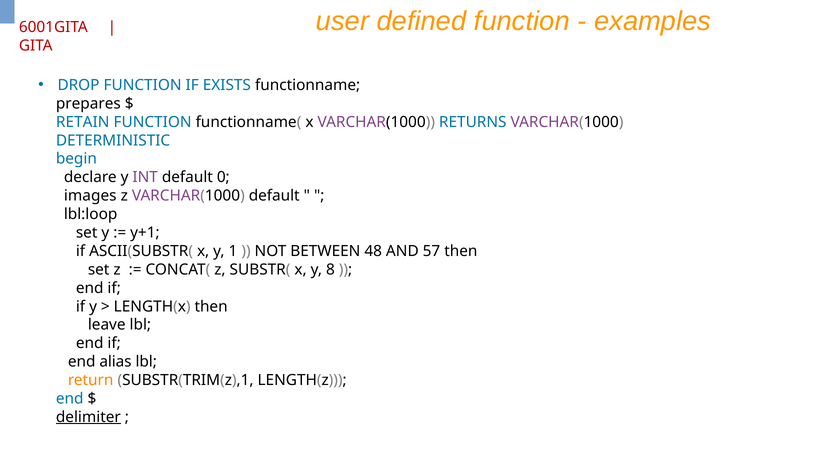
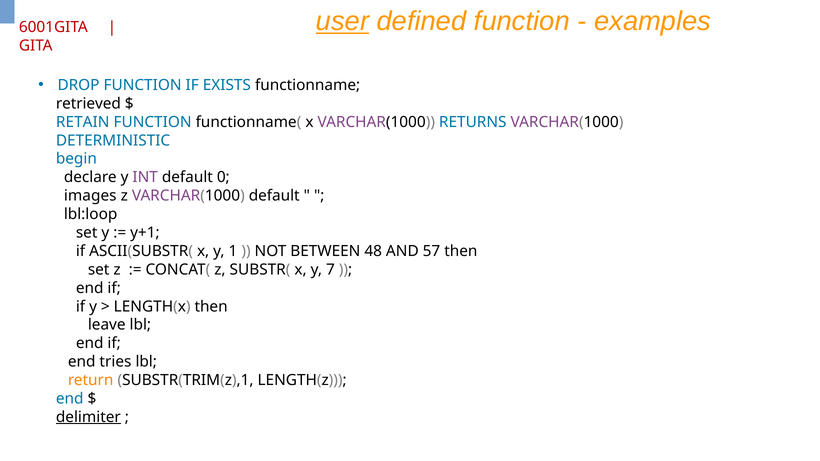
user underline: none -> present
prepares: prepares -> retrieved
8: 8 -> 7
alias: alias -> tries
